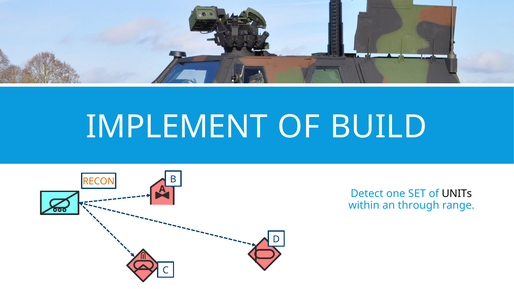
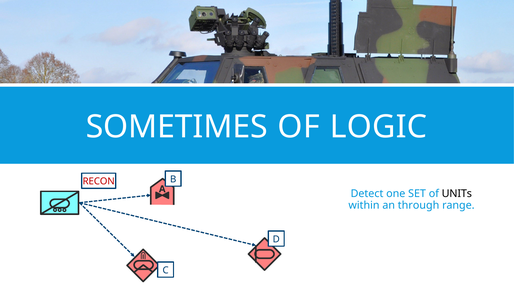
IMPLEMENT: IMPLEMENT -> SOMETIMES
BUILD: BUILD -> LOGIC
RECON colour: orange -> red
